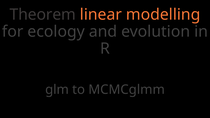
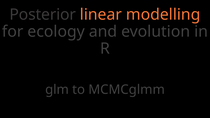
Theorem: Theorem -> Posterior
